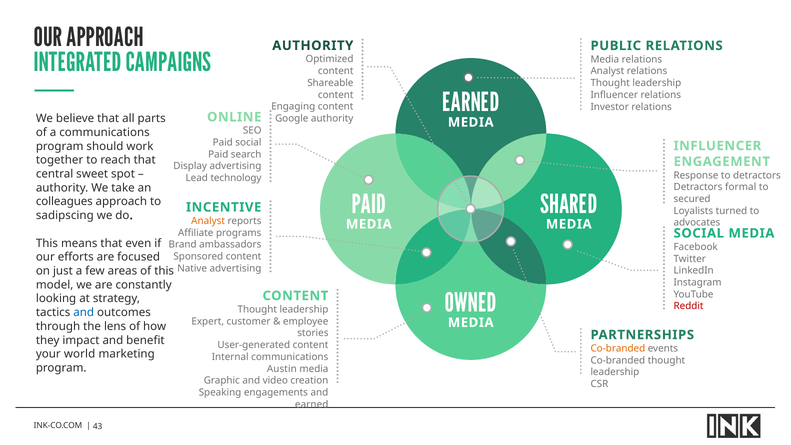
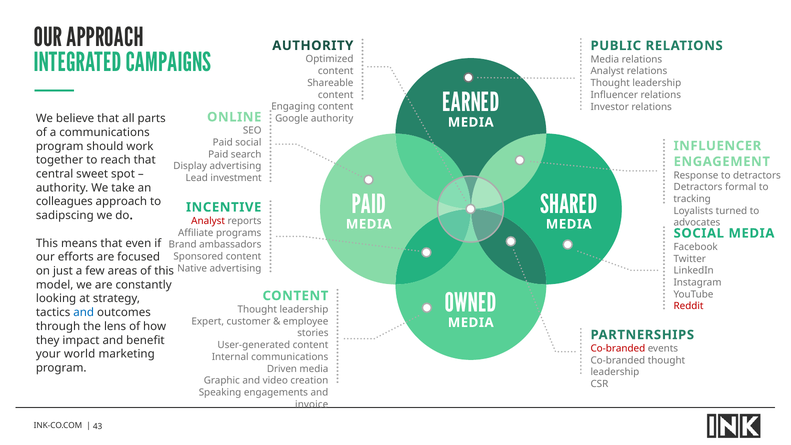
technology: technology -> investment
secured: secured -> tracking
Analyst at (208, 221) colour: orange -> red
Co-branded at (618, 348) colour: orange -> red
Austin: Austin -> Driven
earned at (312, 404): earned -> invoice
